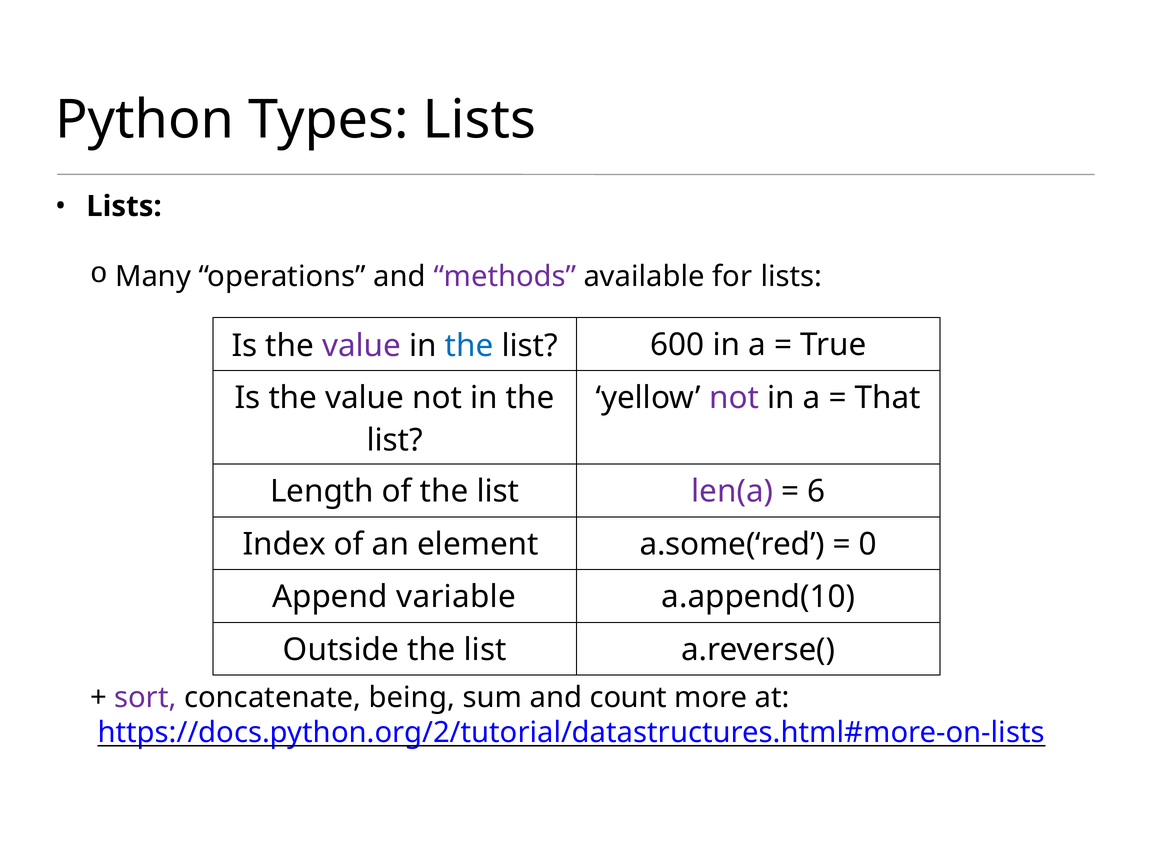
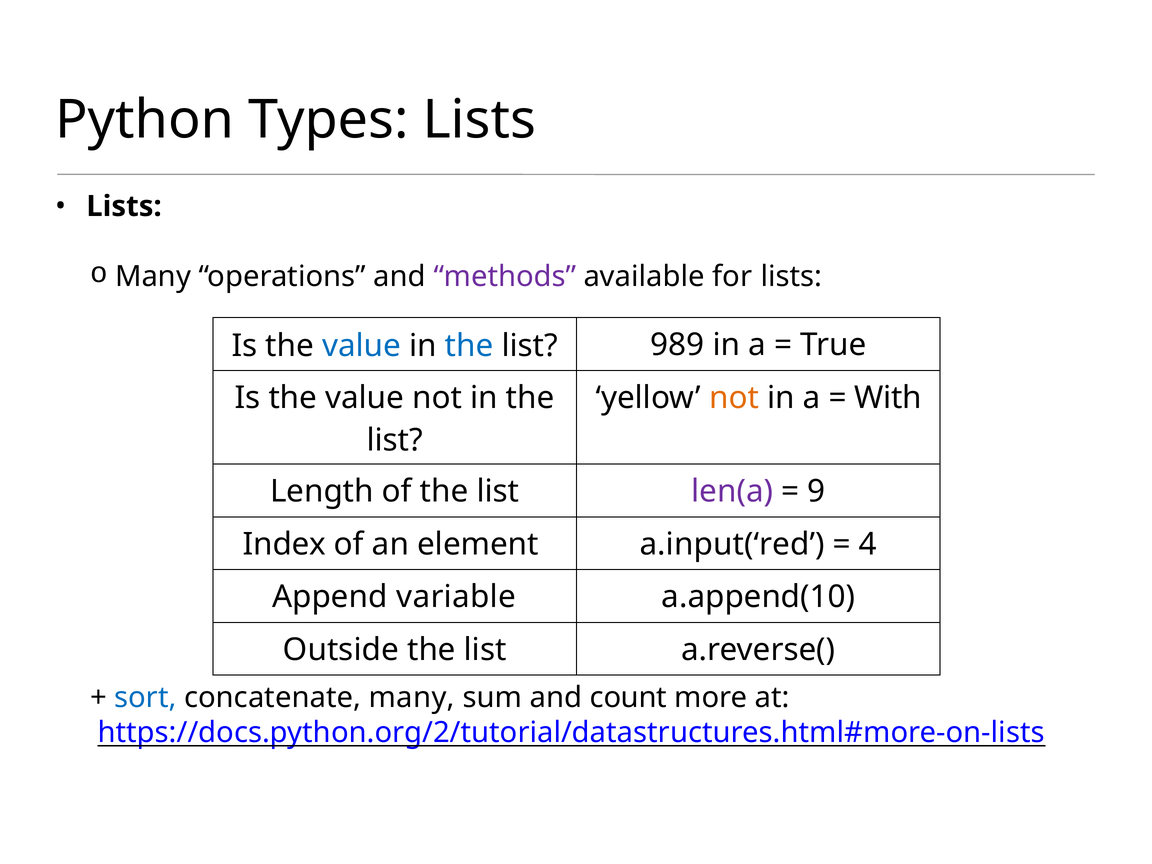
value at (362, 346) colour: purple -> blue
600: 600 -> 989
not at (734, 398) colour: purple -> orange
That: That -> With
6: 6 -> 9
a.some(‘red: a.some(‘red -> a.input(‘red
0: 0 -> 4
sort colour: purple -> blue
concatenate being: being -> many
